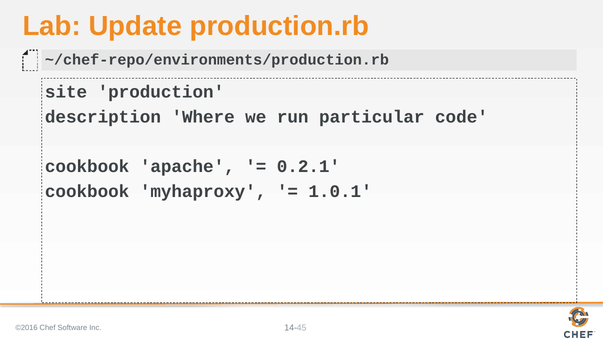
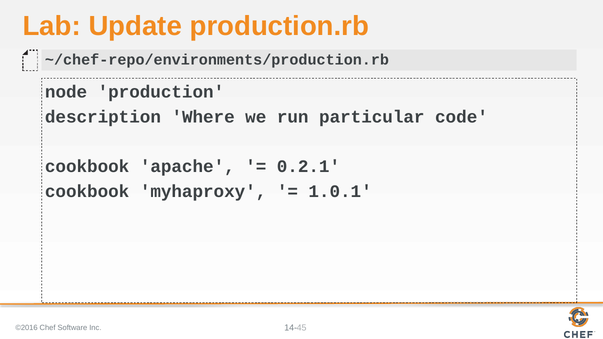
site: site -> node
